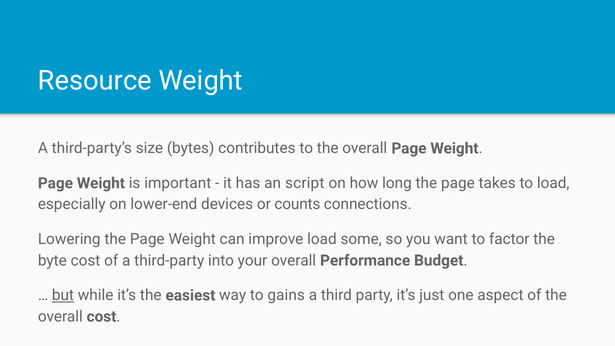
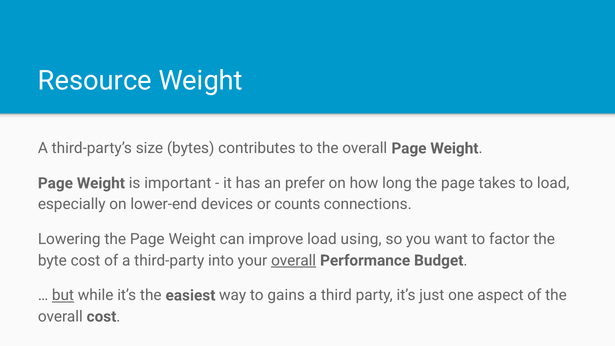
script: script -> prefer
some: some -> using
overall at (294, 260) underline: none -> present
